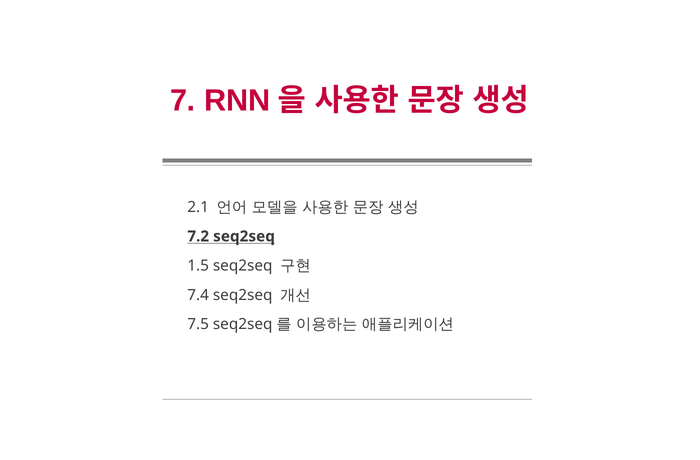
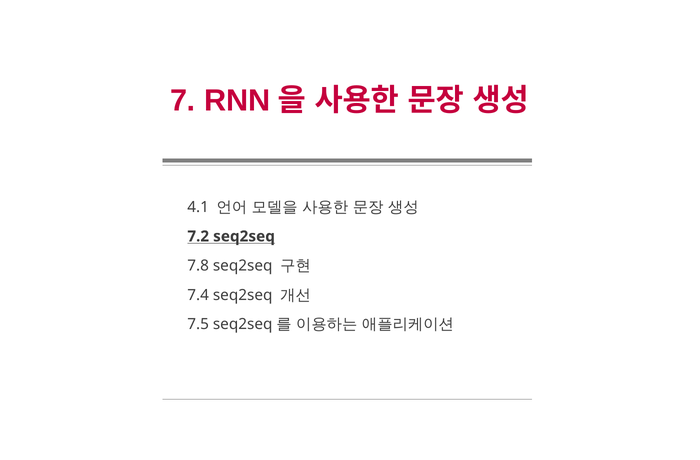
2.1: 2.1 -> 4.1
1.5: 1.5 -> 7.8
